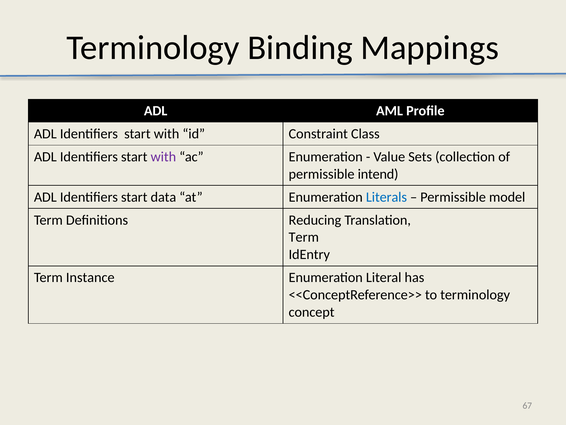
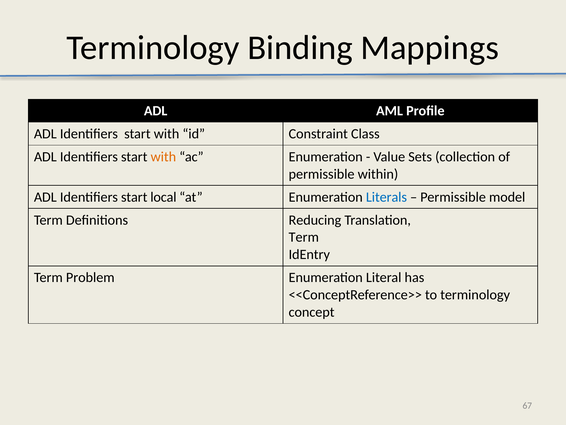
with at (163, 157) colour: purple -> orange
intend: intend -> within
data: data -> local
Instance: Instance -> Problem
